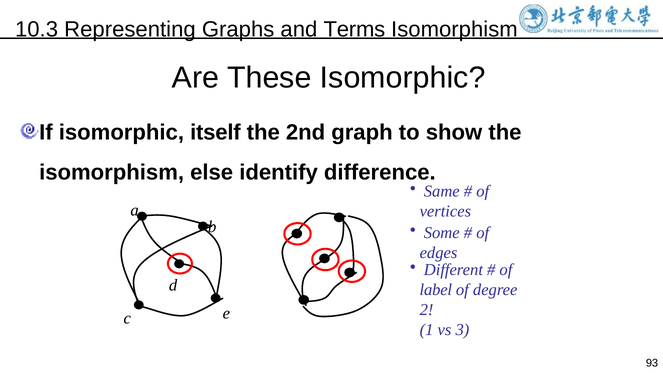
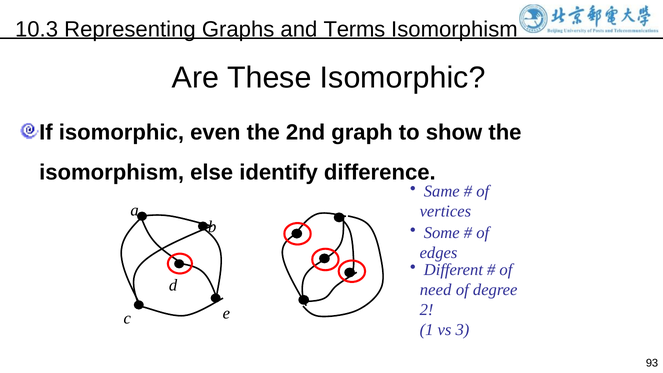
itself: itself -> even
label: label -> need
